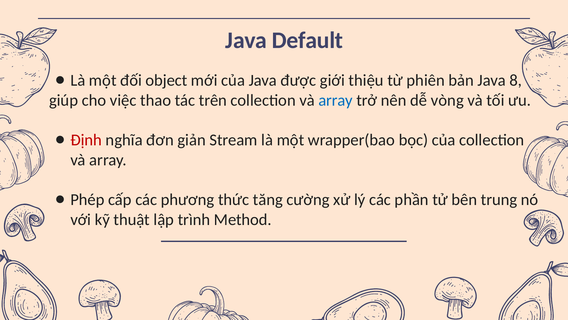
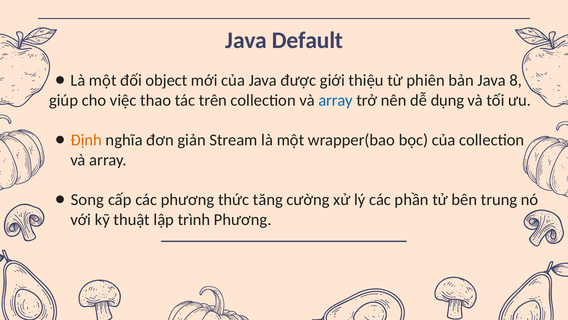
vòng: vòng -> dụng
Định colour: red -> orange
Phép: Phép -> Song
trình Method: Method -> Phương
